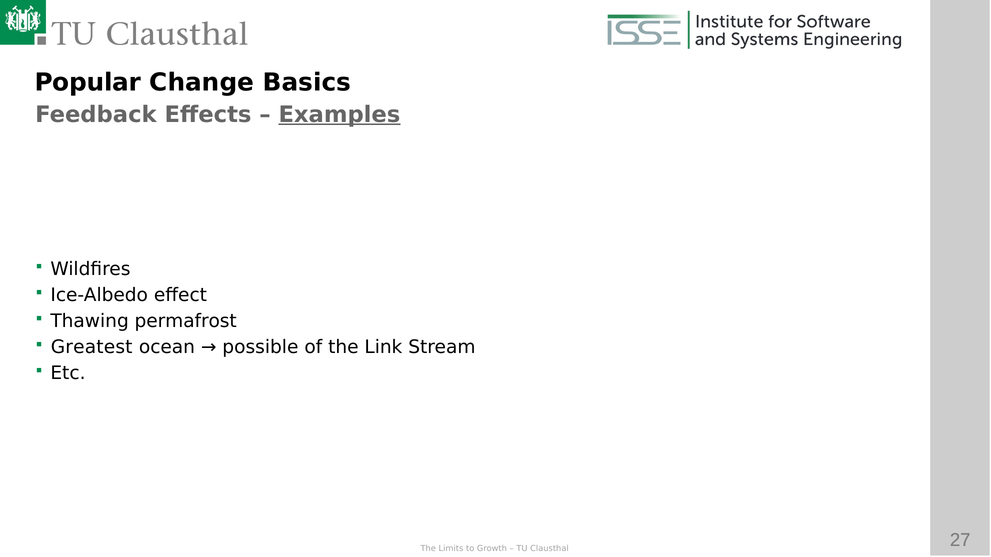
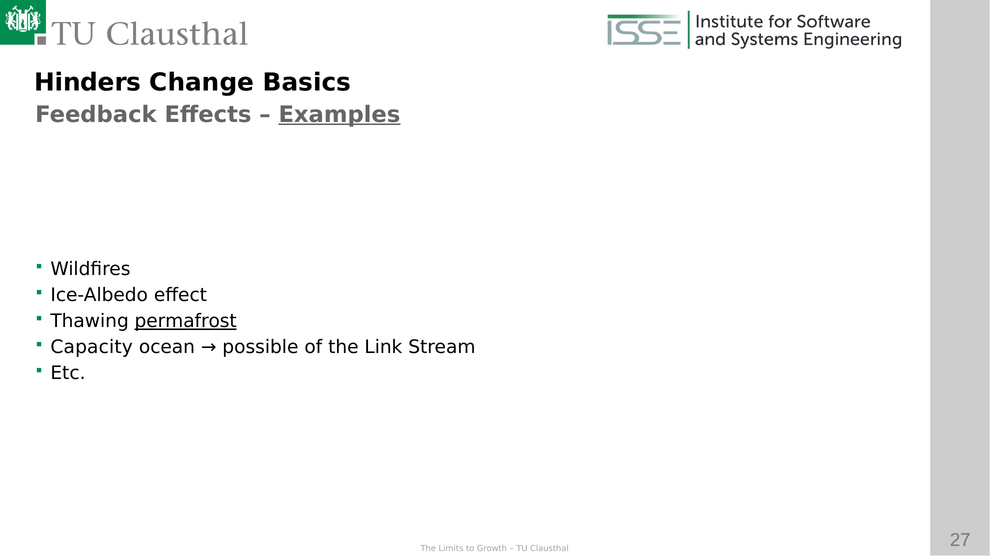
Popular: Popular -> Hinders
permafrost underline: none -> present
Greatest: Greatest -> Capacity
